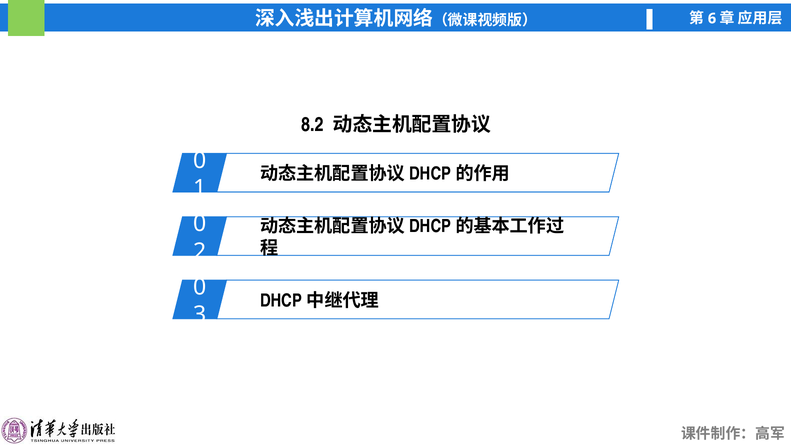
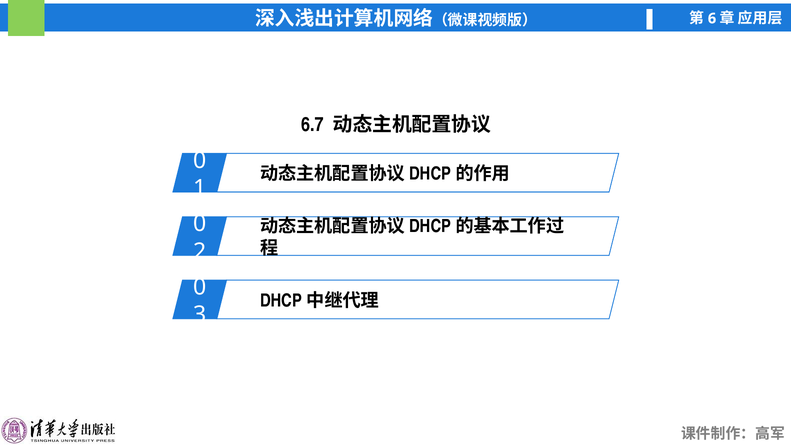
8.2: 8.2 -> 6.7
